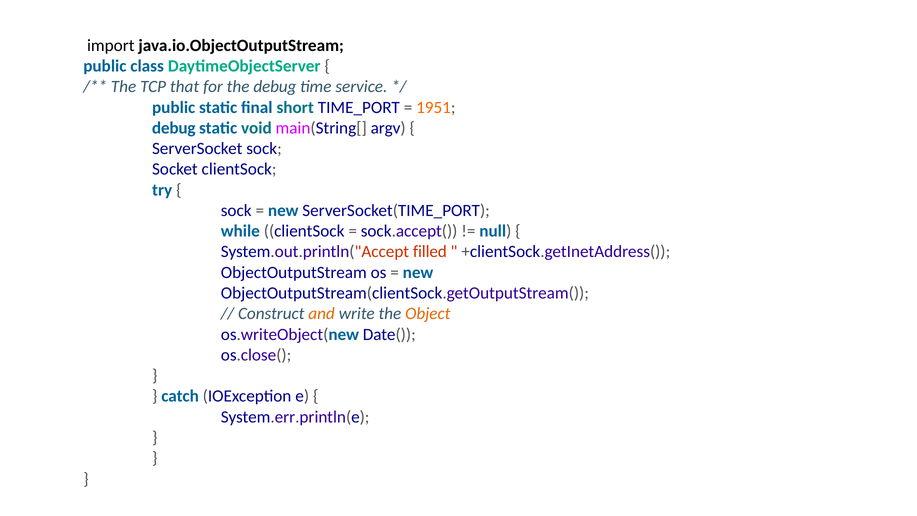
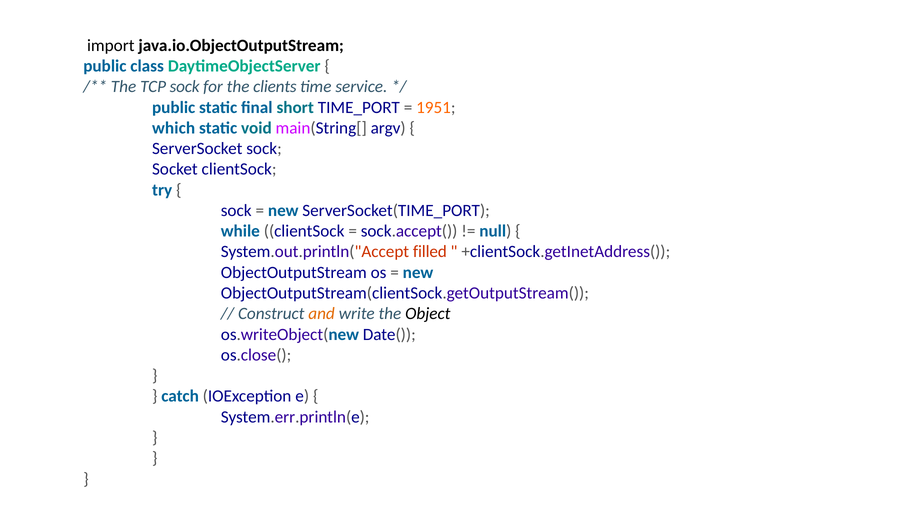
TCP that: that -> sock
the debug: debug -> clients
debug at (174, 128): debug -> which
Object colour: orange -> black
